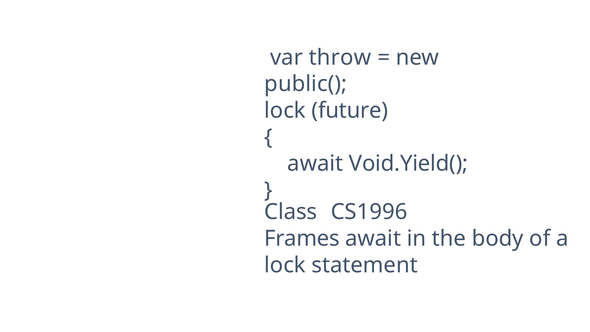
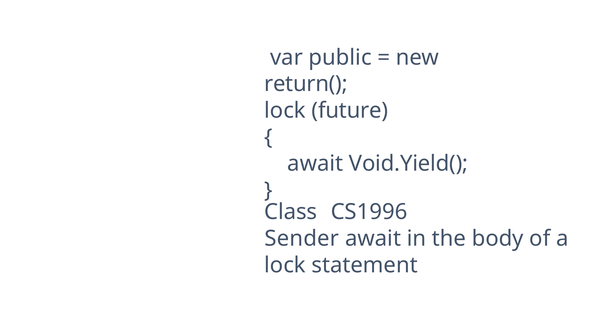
throw: throw -> public
public(: public( -> return(
Frames: Frames -> Sender
